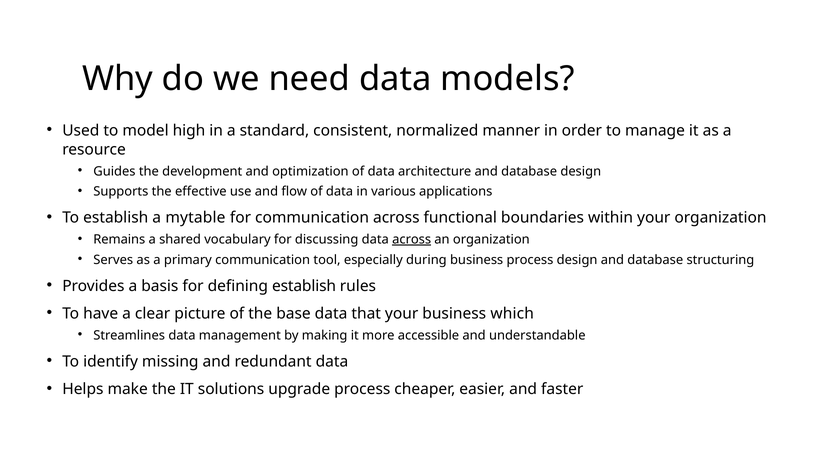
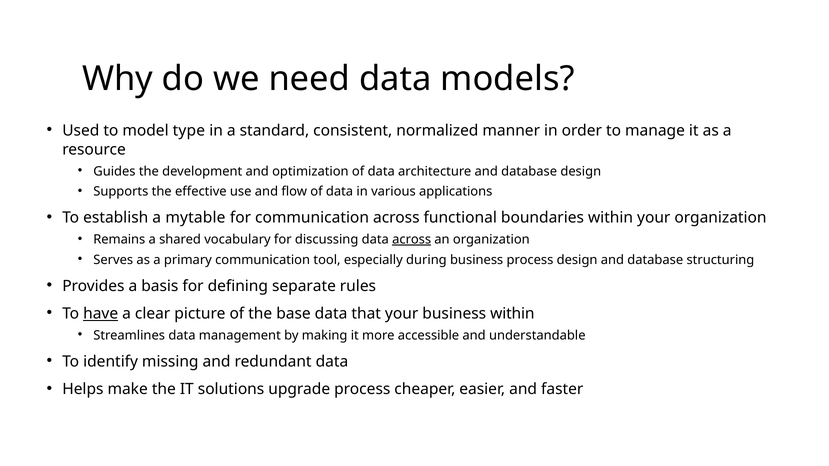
high: high -> type
defining establish: establish -> separate
have underline: none -> present
business which: which -> within
